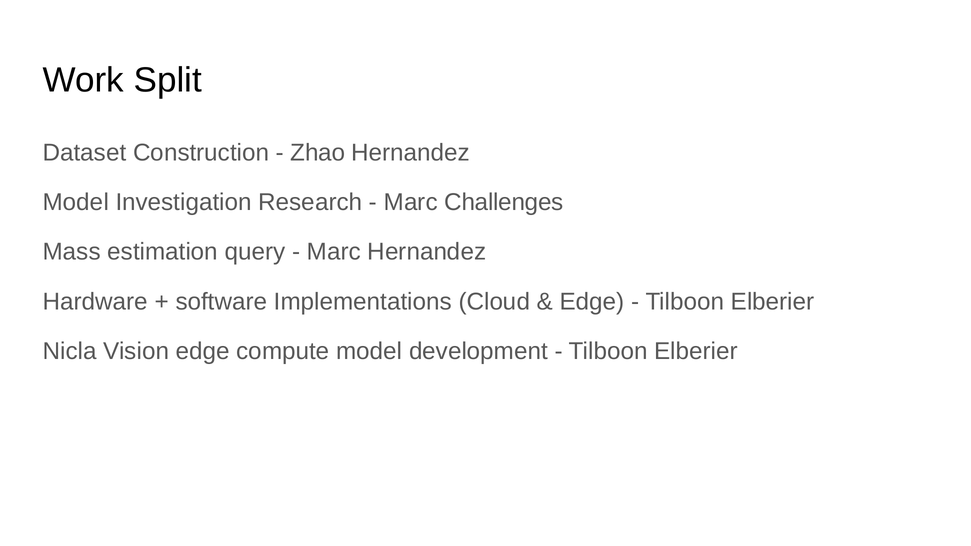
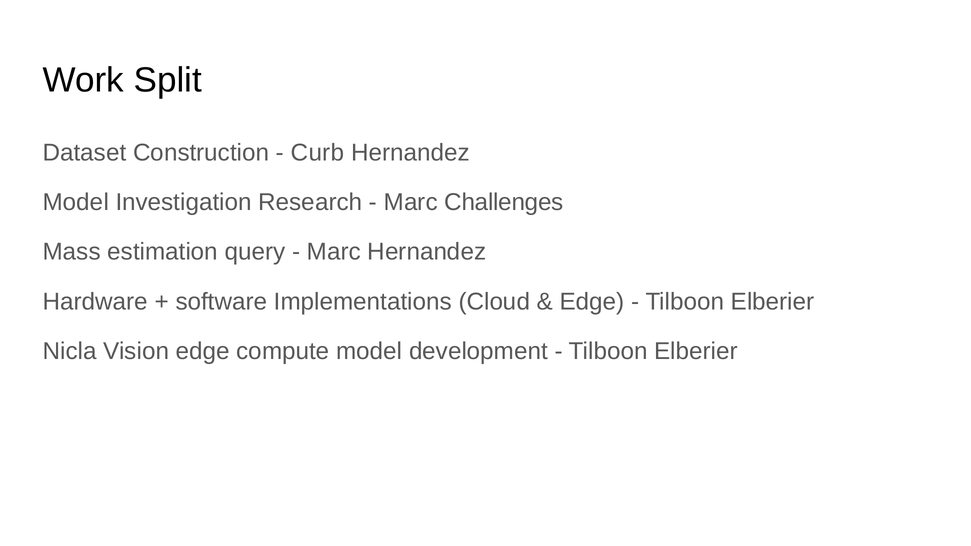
Zhao: Zhao -> Curb
